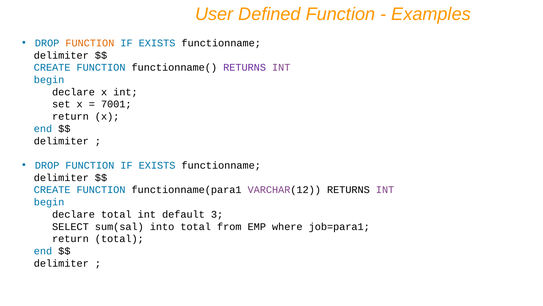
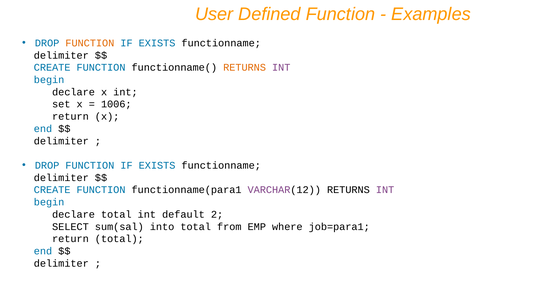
RETURNS at (245, 67) colour: purple -> orange
7001: 7001 -> 1006
3: 3 -> 2
